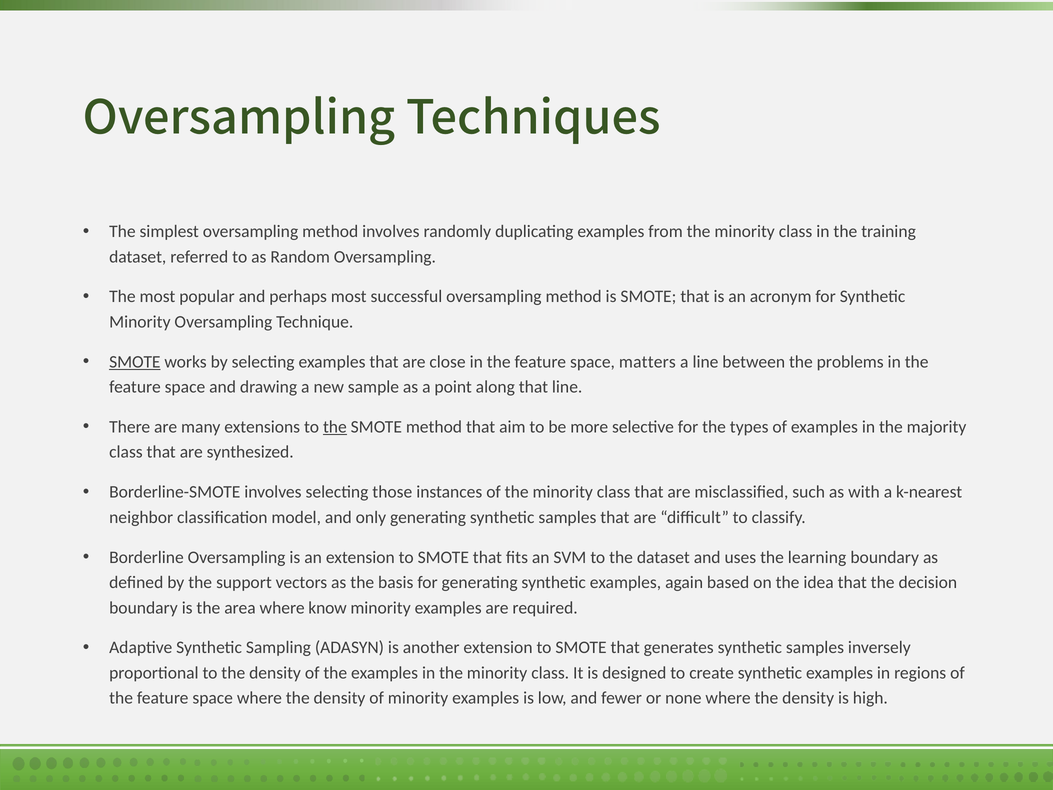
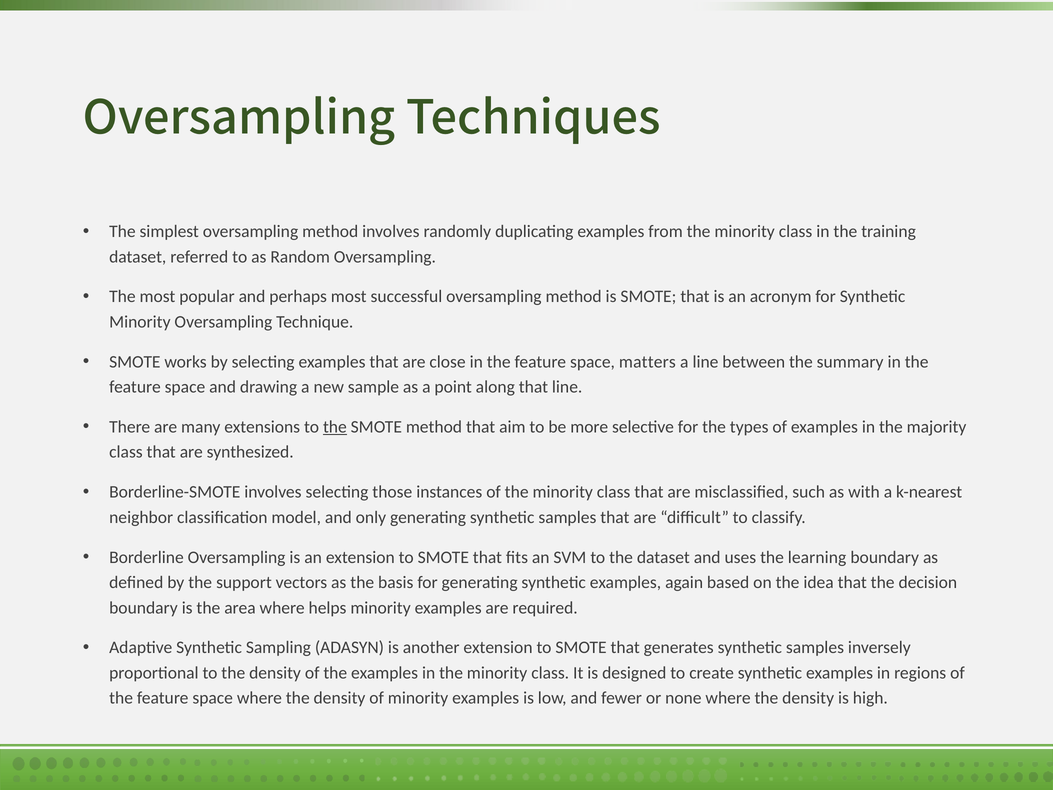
SMOTE at (135, 362) underline: present -> none
problems: problems -> summary
know: know -> helps
